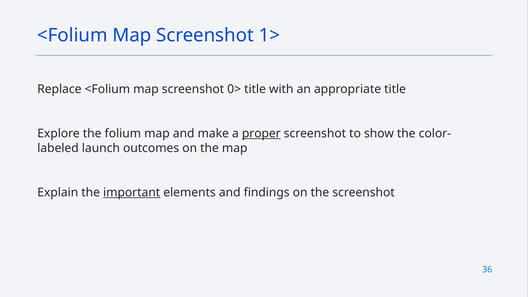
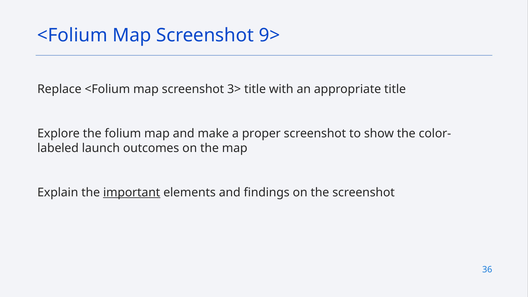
1>: 1> -> 9>
0>: 0> -> 3>
proper underline: present -> none
